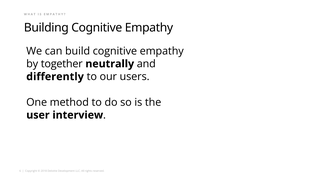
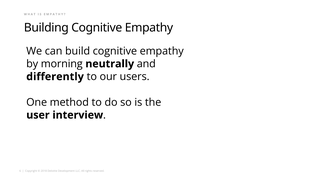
together: together -> morning
